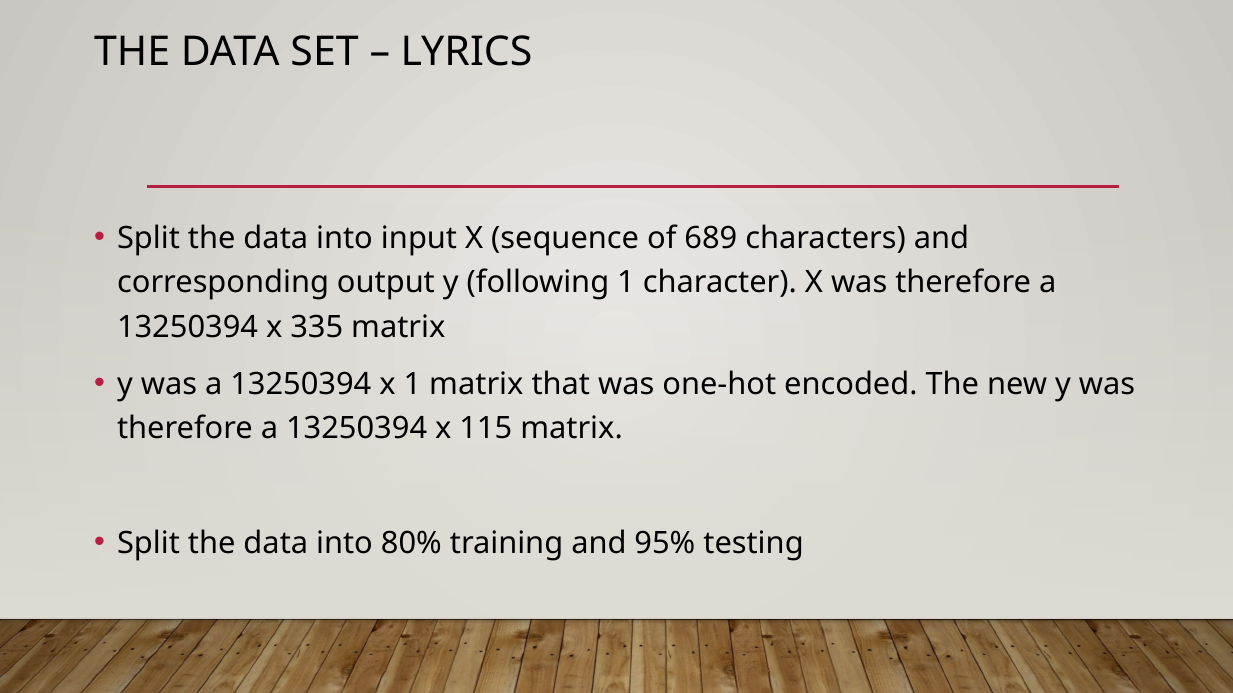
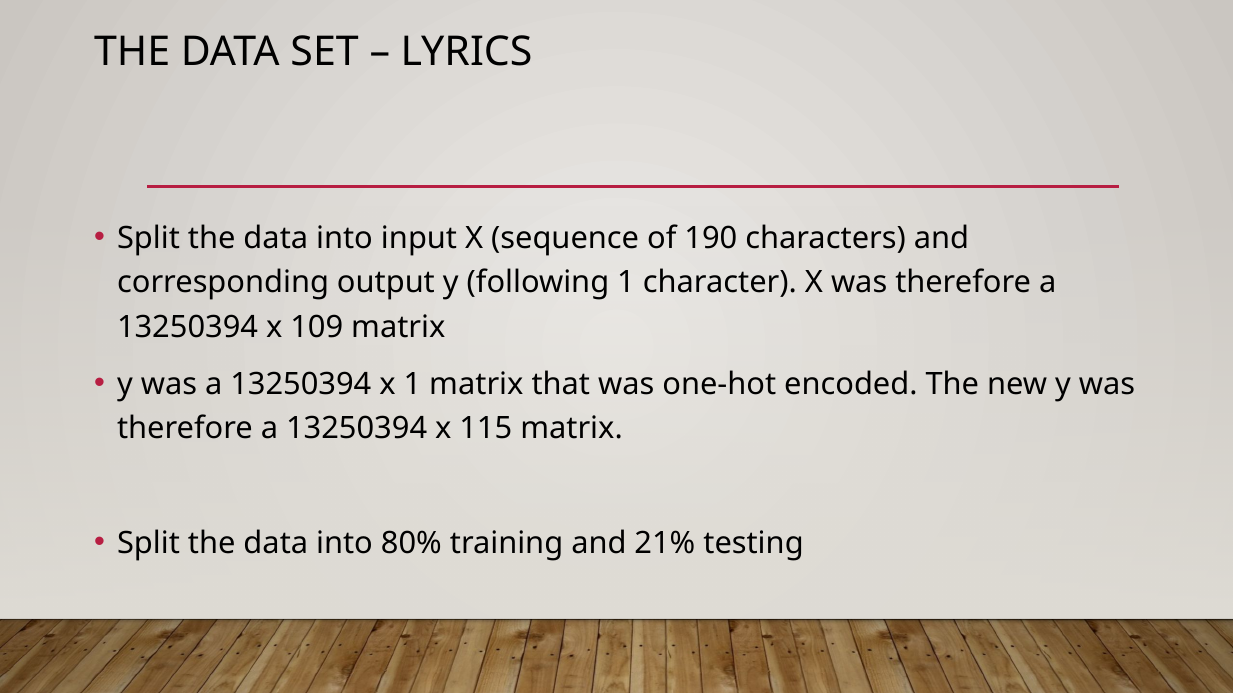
689: 689 -> 190
335: 335 -> 109
95%: 95% -> 21%
